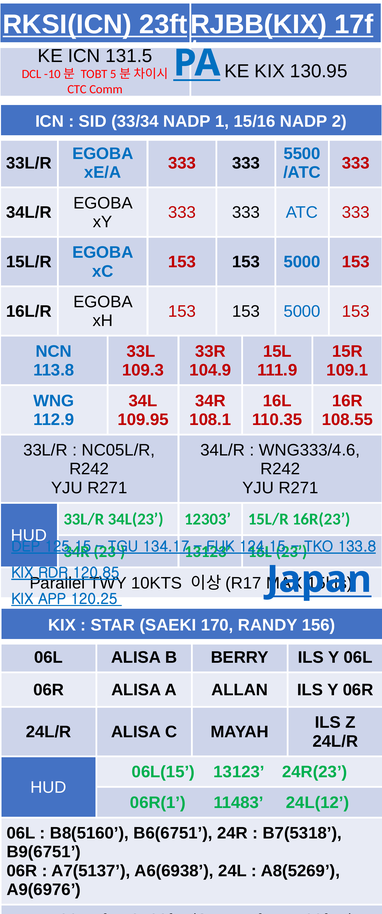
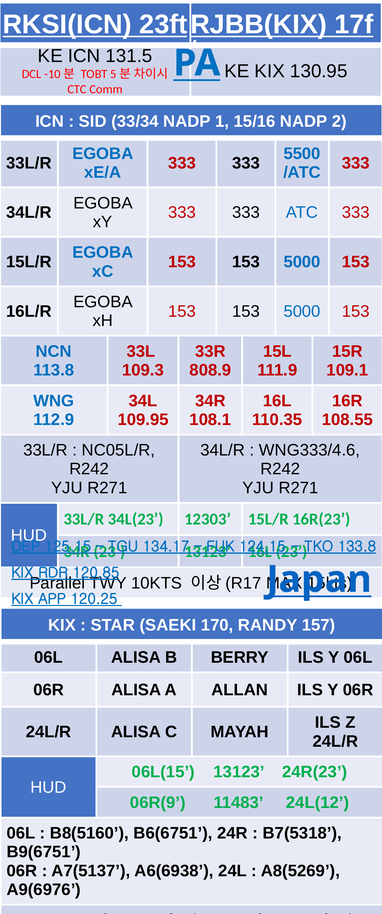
104.9: 104.9 -> 808.9
156: 156 -> 157
06R(1: 06R(1 -> 06R(9
